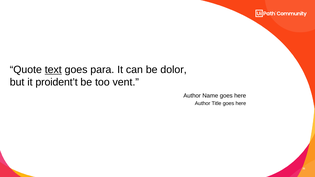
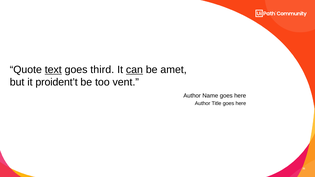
para: para -> third
can underline: none -> present
dolor: dolor -> amet
